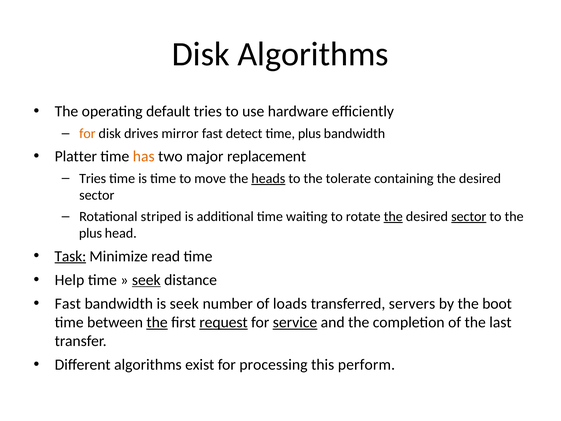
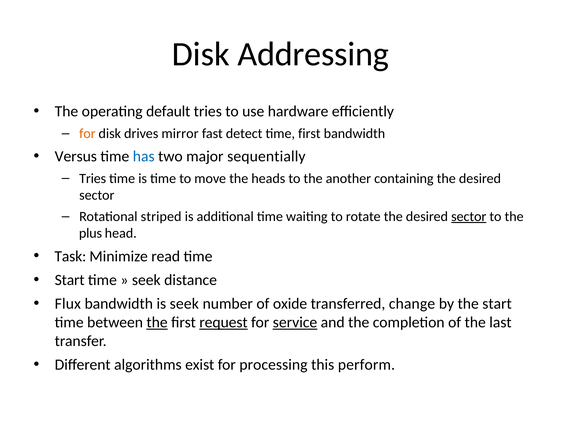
Disk Algorithms: Algorithms -> Addressing
time plus: plus -> first
Platter: Platter -> Versus
has colour: orange -> blue
replacement: replacement -> sequentially
heads underline: present -> none
tolerate: tolerate -> another
the at (393, 216) underline: present -> none
Task underline: present -> none
Help at (69, 280): Help -> Start
seek at (146, 280) underline: present -> none
Fast at (68, 303): Fast -> Flux
loads: loads -> oxide
servers: servers -> change
the boot: boot -> start
